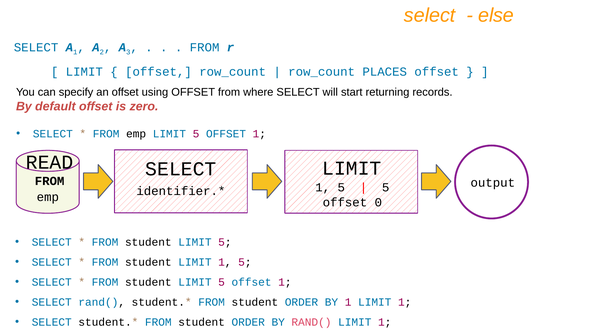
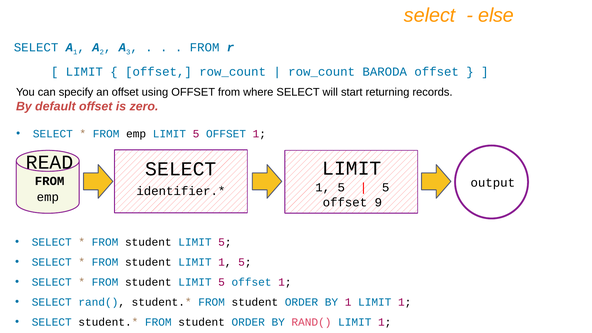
PLACES: PLACES -> BARODA
0: 0 -> 9
